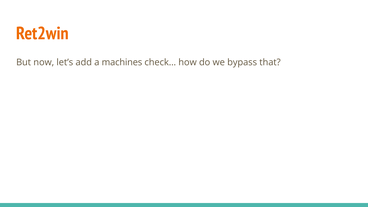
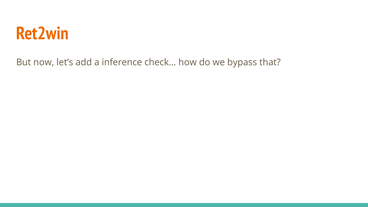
machines: machines -> inference
